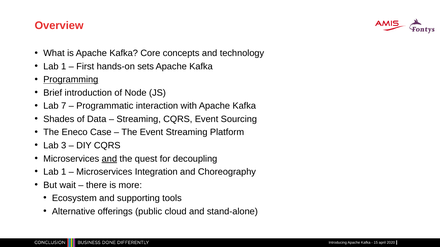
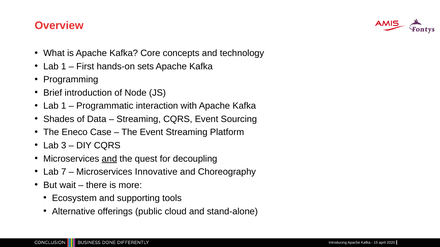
Programming underline: present -> none
7 at (64, 106): 7 -> 1
1 at (64, 172): 1 -> 7
Integration: Integration -> Innovative
